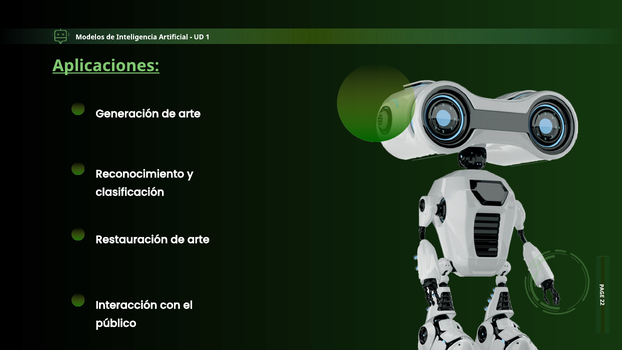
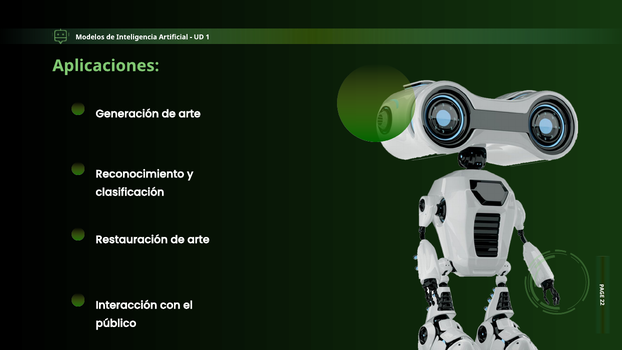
Aplicaciones underline: present -> none
